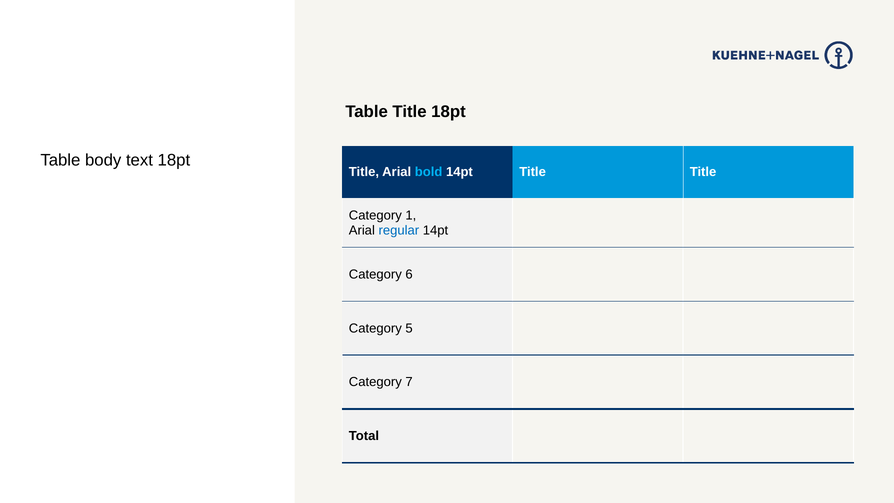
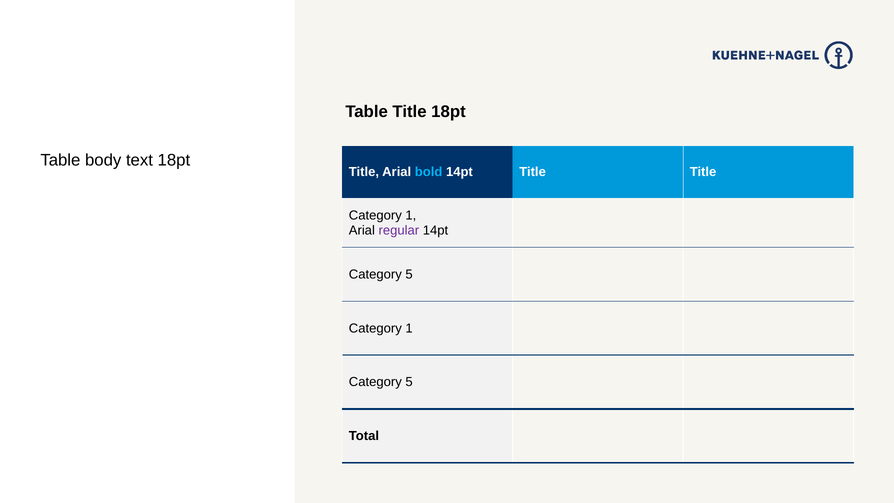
regular colour: blue -> purple
6 at (409, 274): 6 -> 5
5 at (409, 328): 5 -> 1
7 at (409, 382): 7 -> 5
